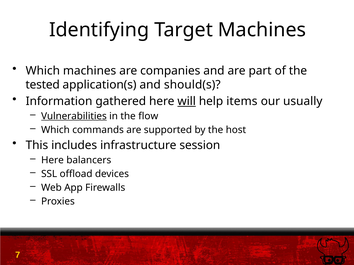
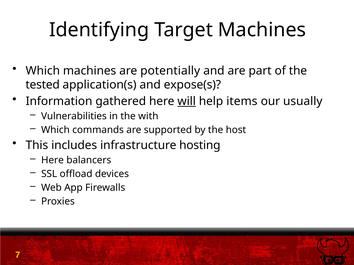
companies: companies -> potentially
should(s: should(s -> expose(s
Vulnerabilities underline: present -> none
flow: flow -> with
session: session -> hosting
